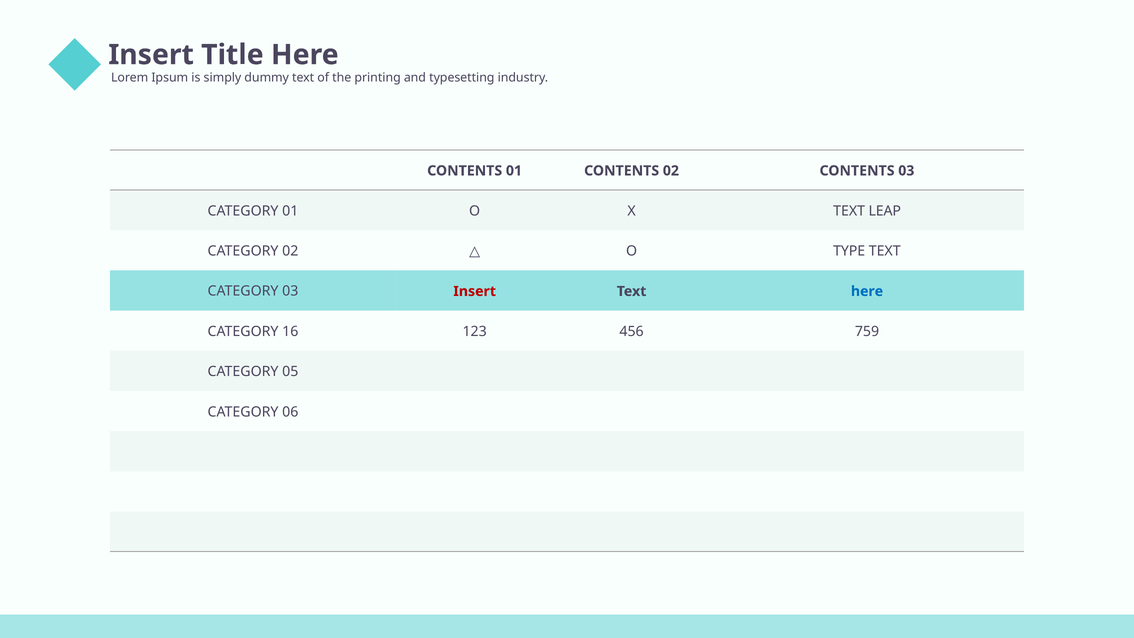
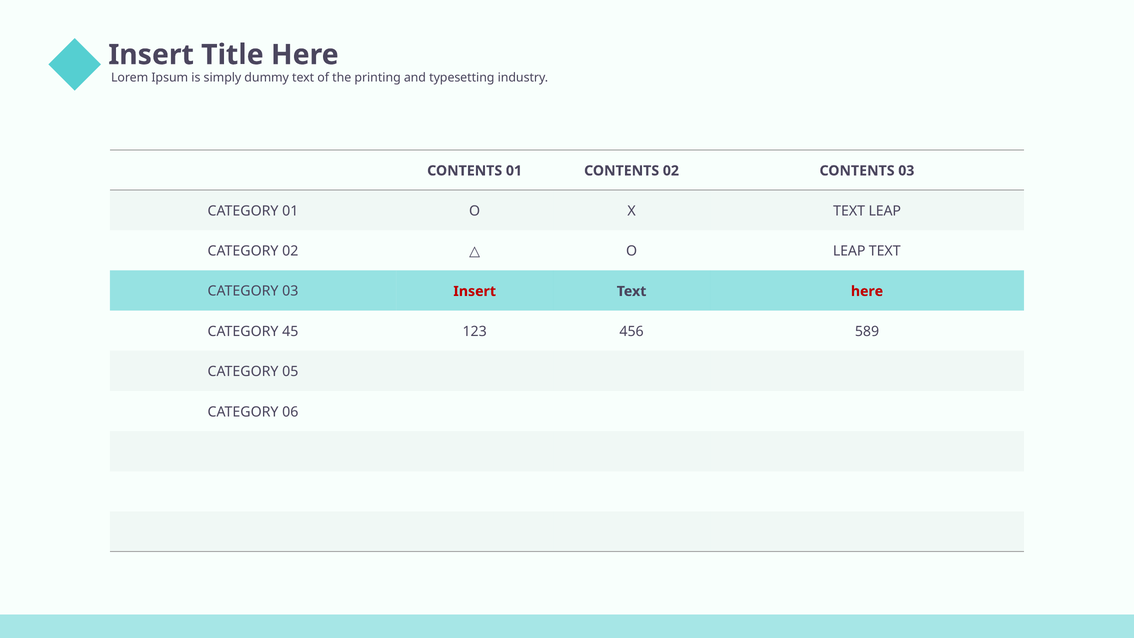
O TYPE: TYPE -> LEAP
here at (867, 291) colour: blue -> red
16: 16 -> 45
759: 759 -> 589
